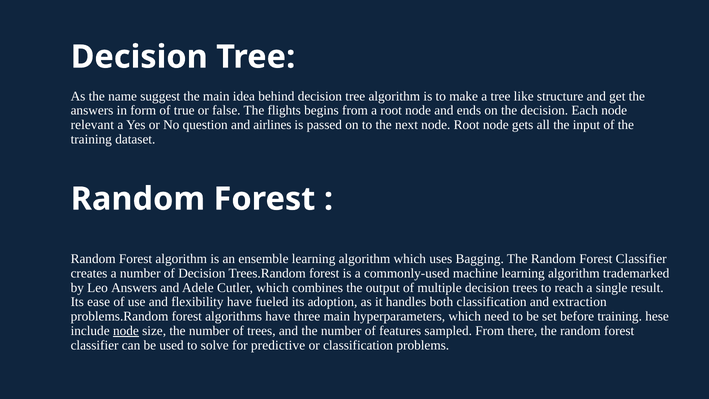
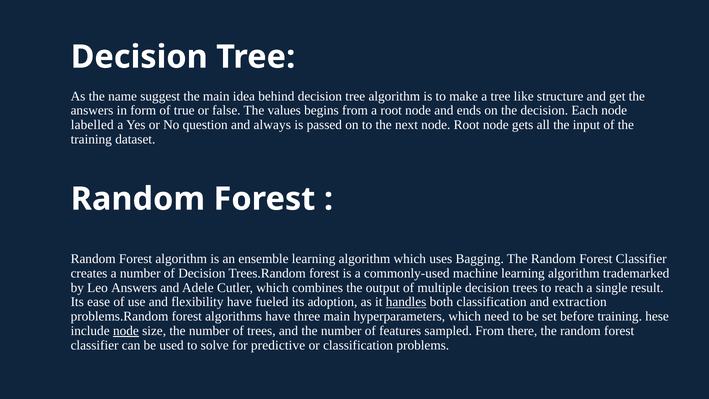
flights: flights -> values
relevant: relevant -> labelled
airlines: airlines -> always
handles underline: none -> present
